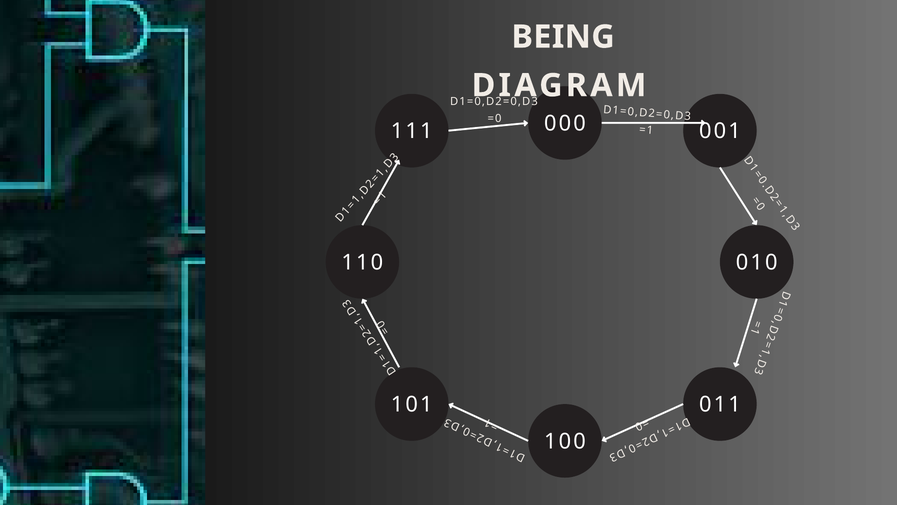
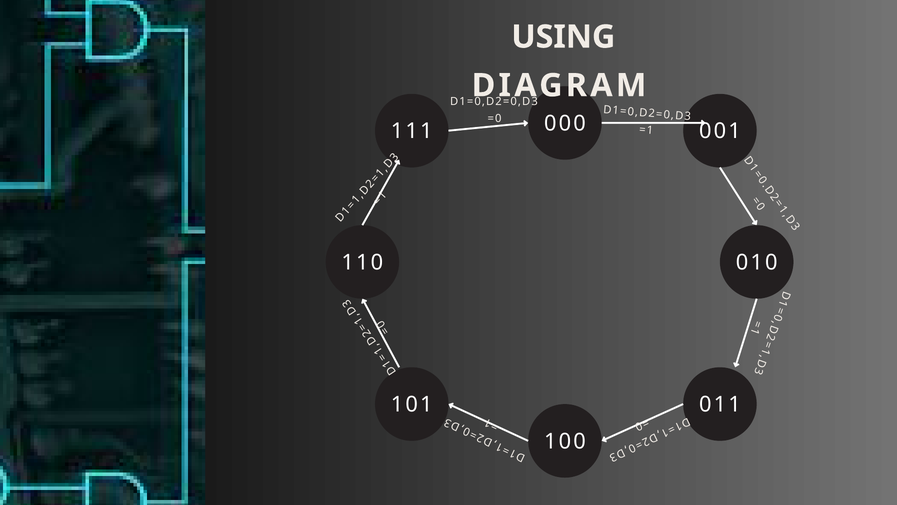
BEING: BEING -> USING
